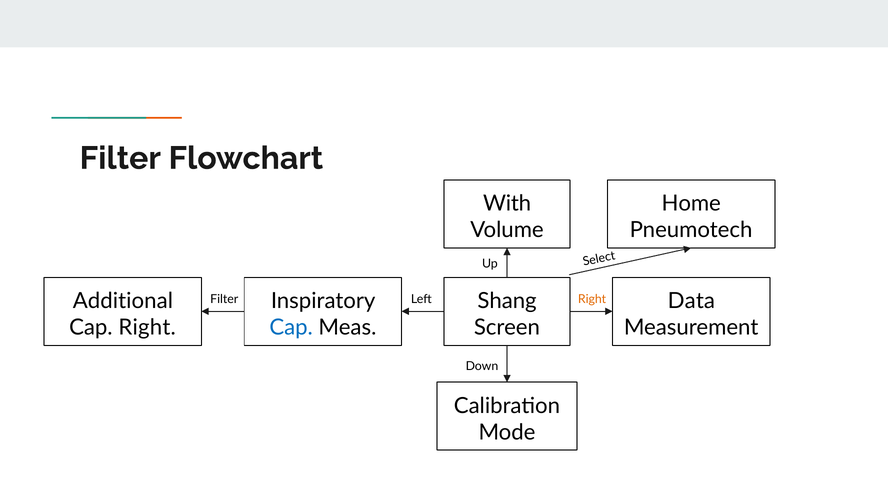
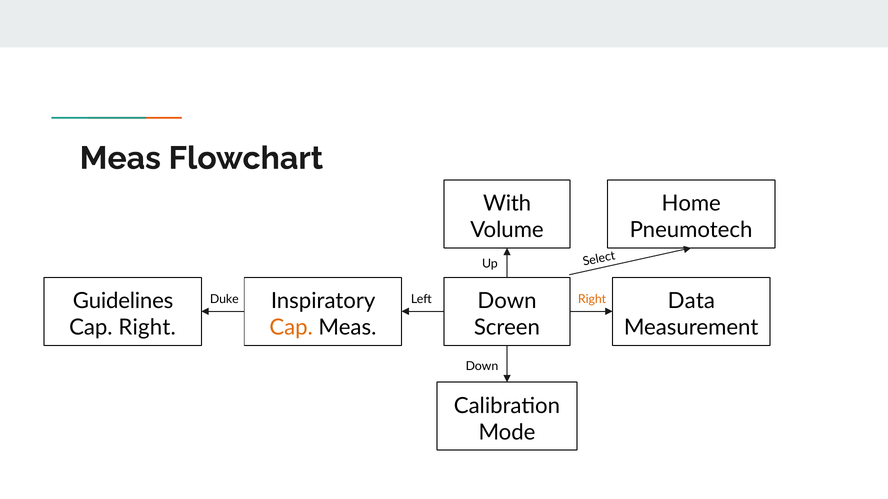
Filter at (120, 158): Filter -> Meas
Additional: Additional -> Guidelines
Shang at (507, 301): Shang -> Down
Filter at (224, 300): Filter -> Duke
Cap at (291, 328) colour: blue -> orange
